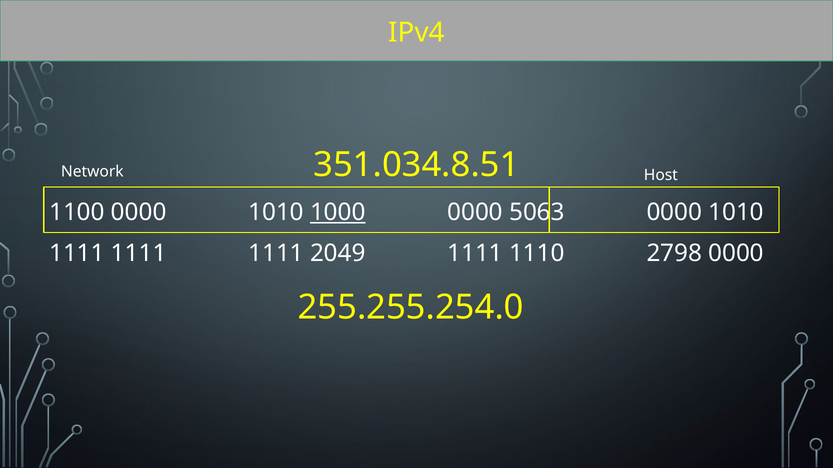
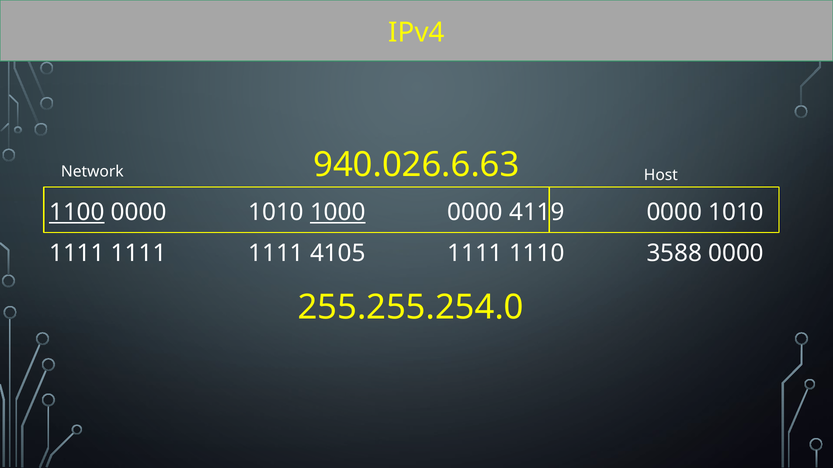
351.034.8.51: 351.034.8.51 -> 940.026.6.63
1100 underline: none -> present
5063: 5063 -> 4119
2049: 2049 -> 4105
2798: 2798 -> 3588
